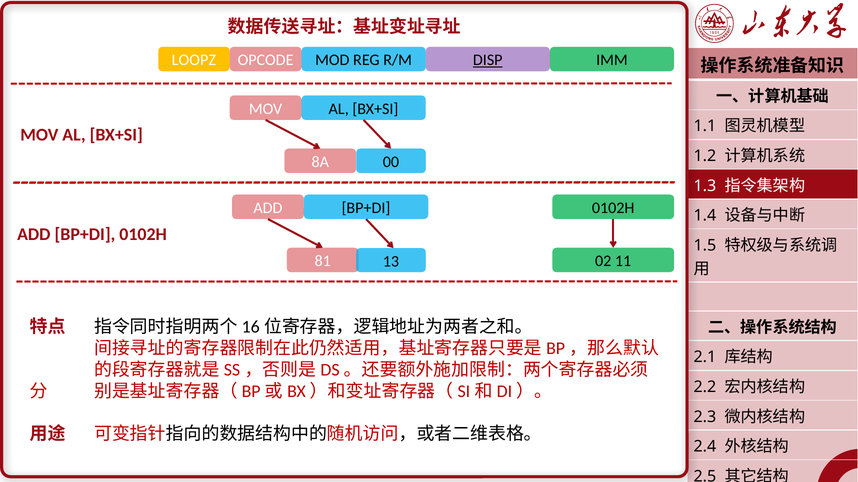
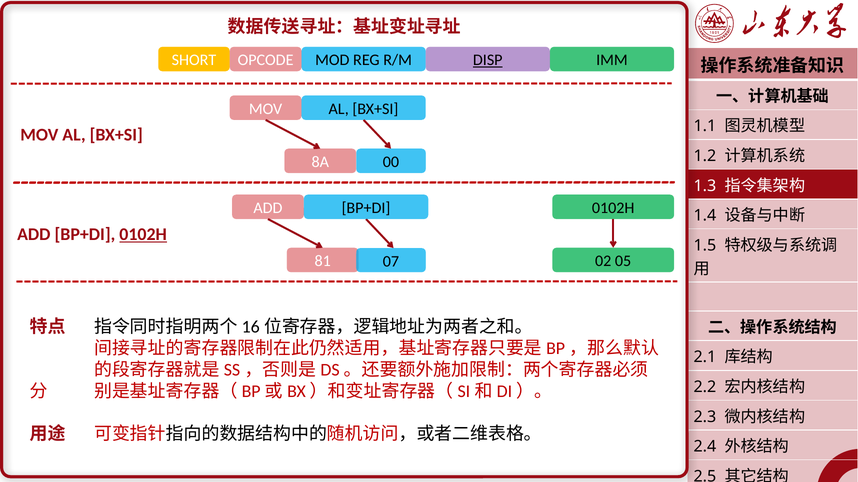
LOOPZ: LOOPZ -> SHORT
0102H at (143, 235) underline: none -> present
13: 13 -> 07
11: 11 -> 05
